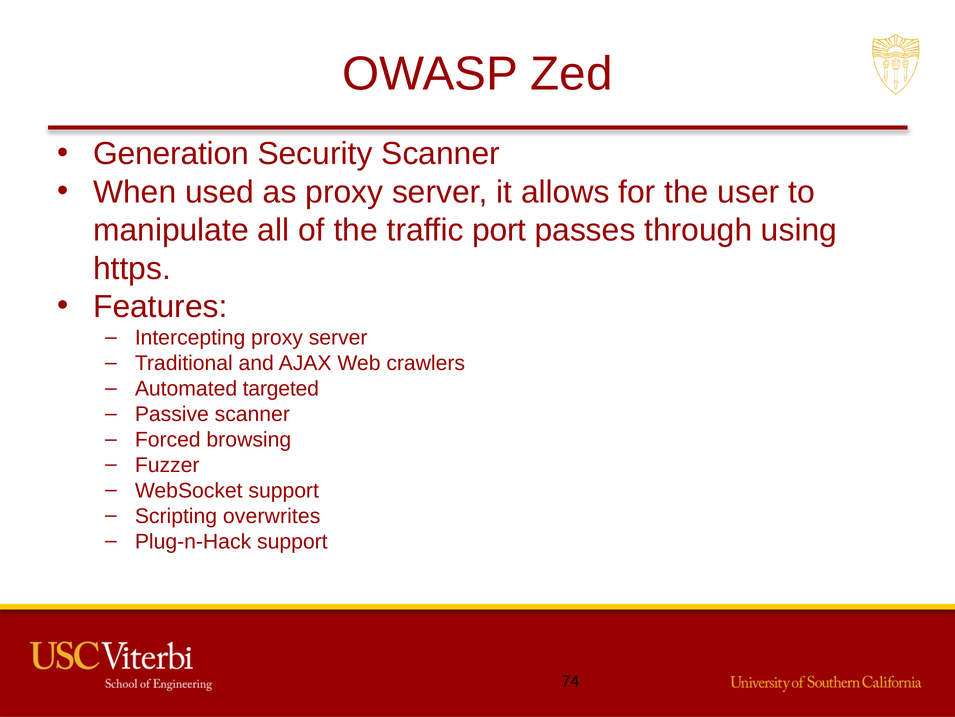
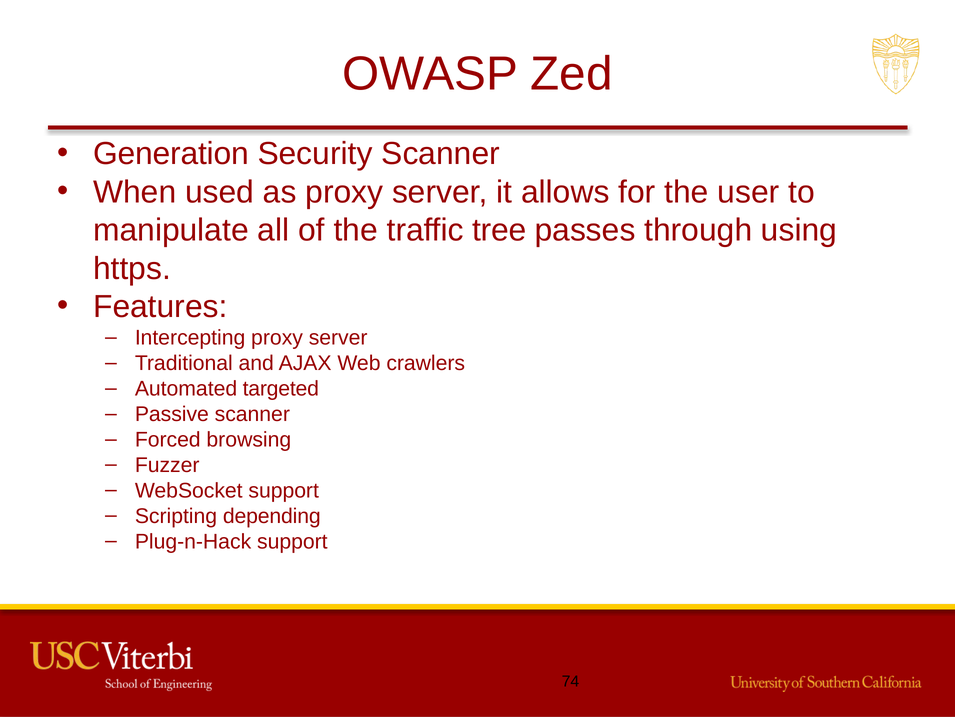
port: port -> tree
overwrites: overwrites -> depending
